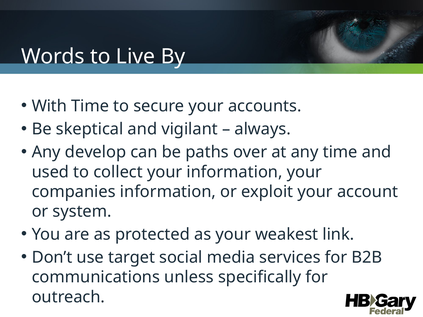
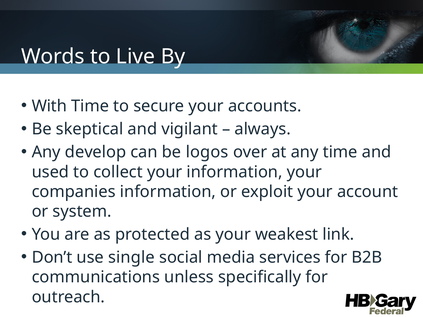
paths: paths -> logos
target: target -> single
